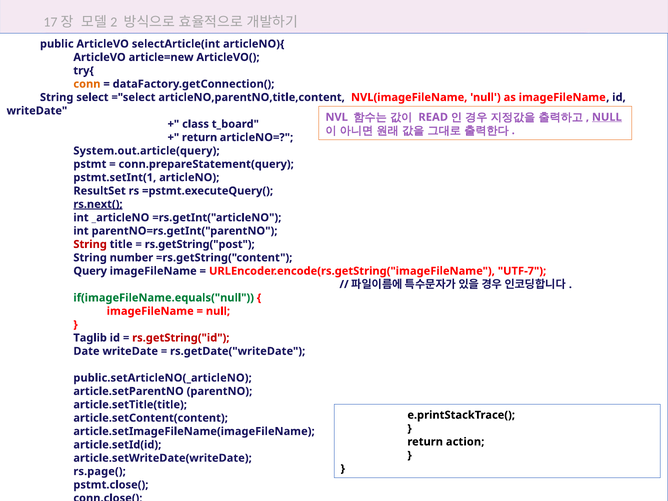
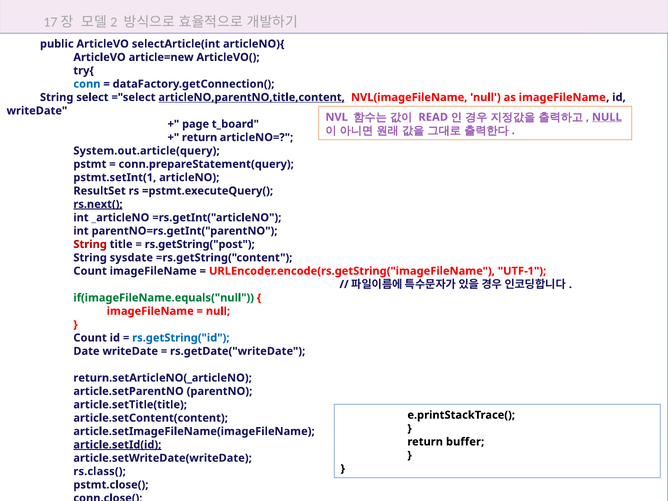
conn colour: orange -> blue
articleNO,parentNO,title,content underline: none -> present
class: class -> page
number: number -> sysdate
Query at (90, 271): Query -> Count
UTF-7: UTF-7 -> UTF-1
Taglib at (90, 338): Taglib -> Count
rs.getString("id colour: red -> blue
public.setArticleNO(_articleNO: public.setArticleNO(_articleNO -> return.setArticleNO(_articleNO
action: action -> buffer
article.setId(id underline: none -> present
rs.page(: rs.page( -> rs.class(
